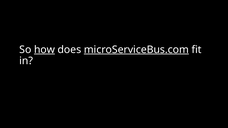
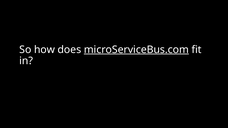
how underline: present -> none
